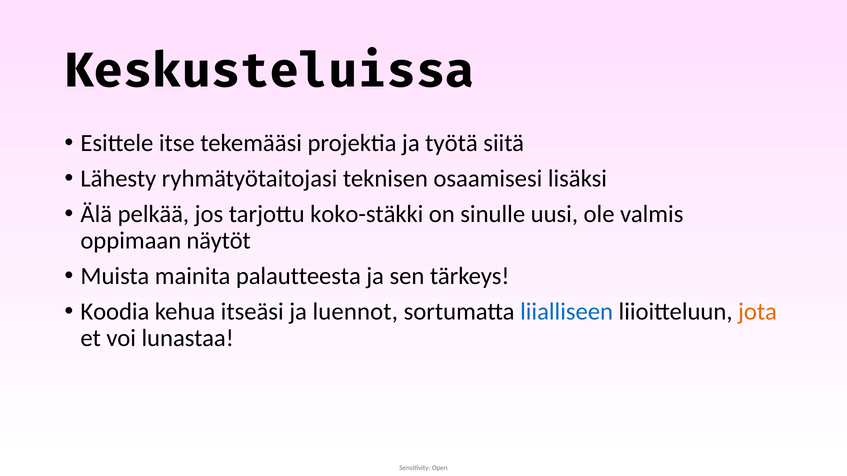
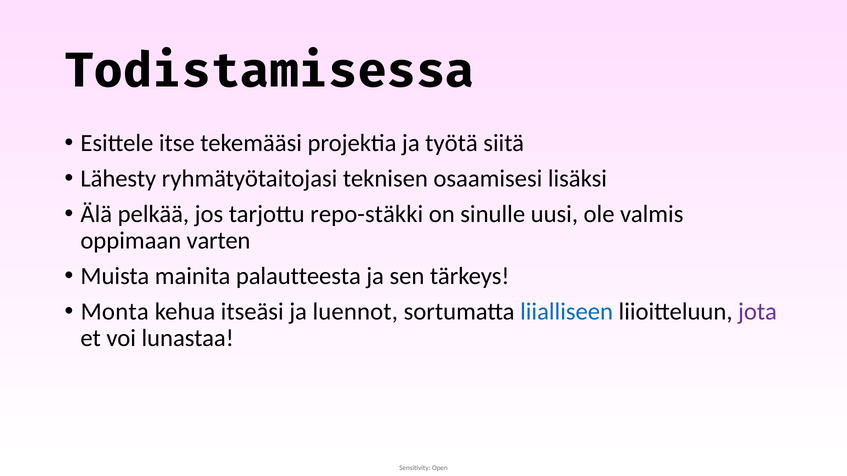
Keskusteluissa: Keskusteluissa -> Todistamisessa
koko-stäkki: koko-stäkki -> repo-stäkki
näytöt: näytöt -> varten
Koodia: Koodia -> Monta
jota colour: orange -> purple
